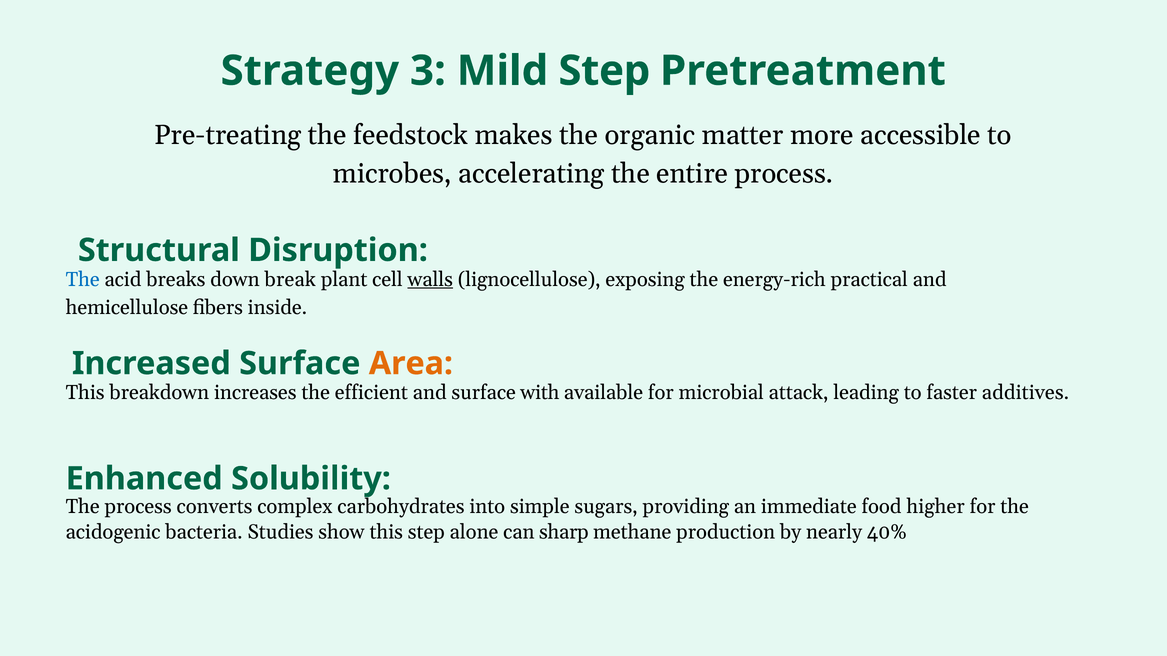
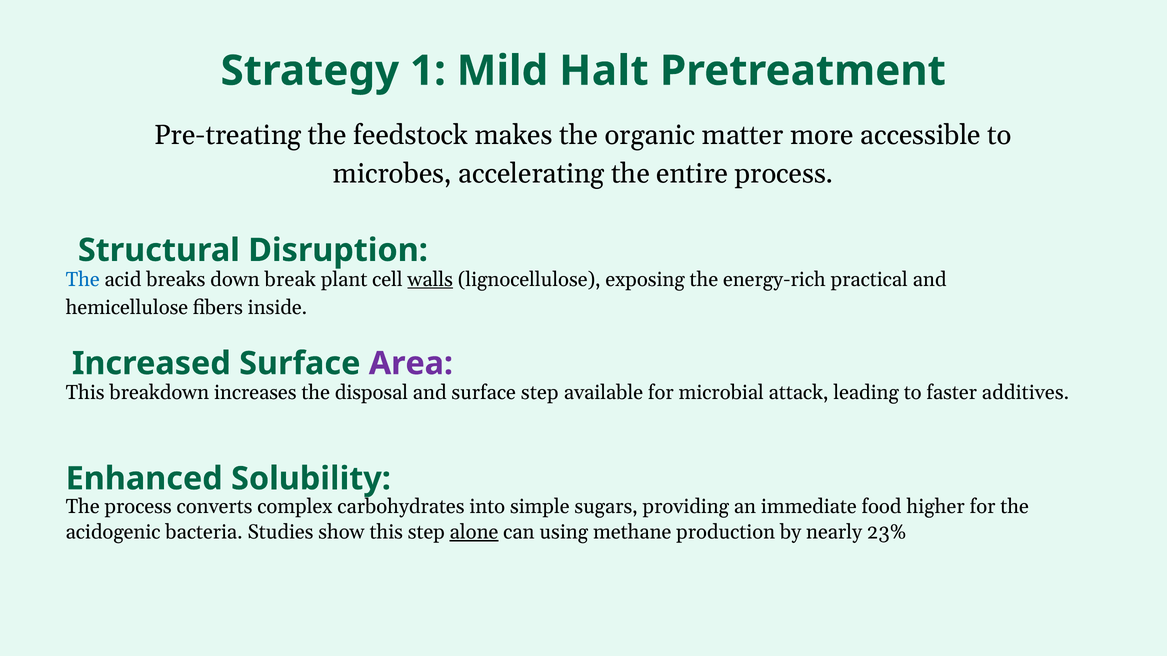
3: 3 -> 1
Mild Step: Step -> Halt
Area colour: orange -> purple
efficient: efficient -> disposal
surface with: with -> step
alone underline: none -> present
sharp: sharp -> using
40%: 40% -> 23%
